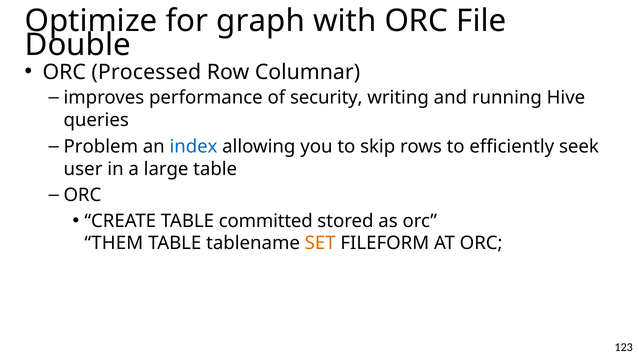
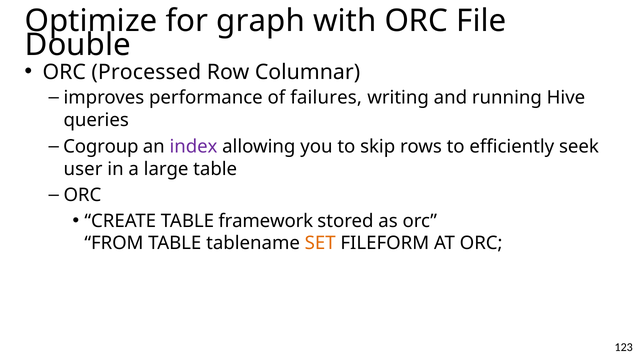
security: security -> failures
Problem: Problem -> Cogroup
index colour: blue -> purple
committed: committed -> framework
THEM: THEM -> FROM
